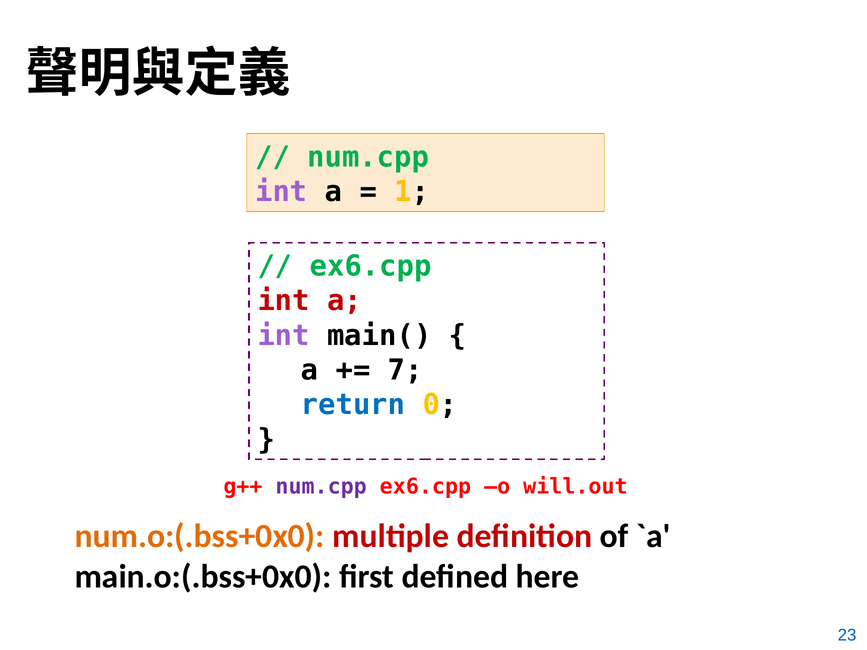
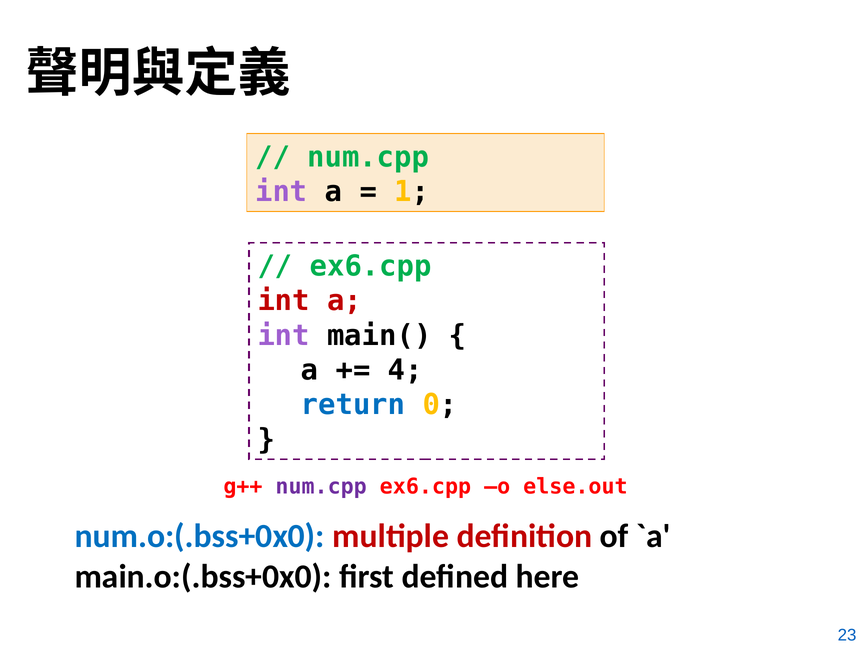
7: 7 -> 4
will.out: will.out -> else.out
num.o:(.bss+0x0 colour: orange -> blue
